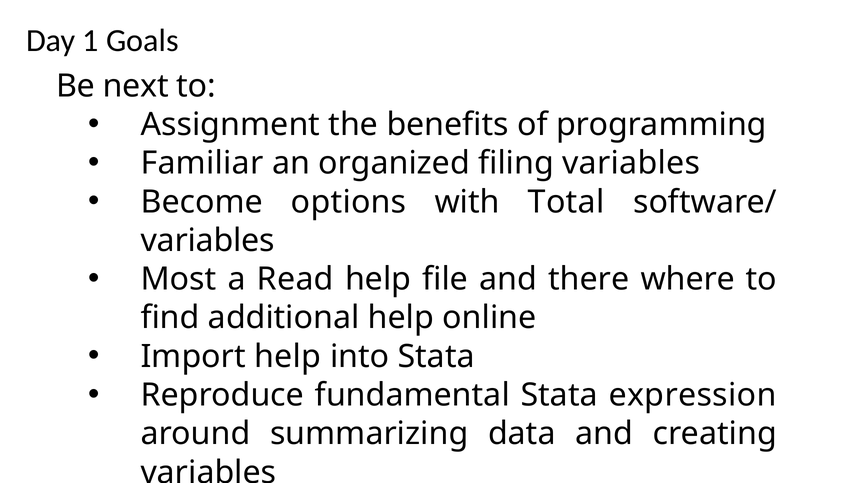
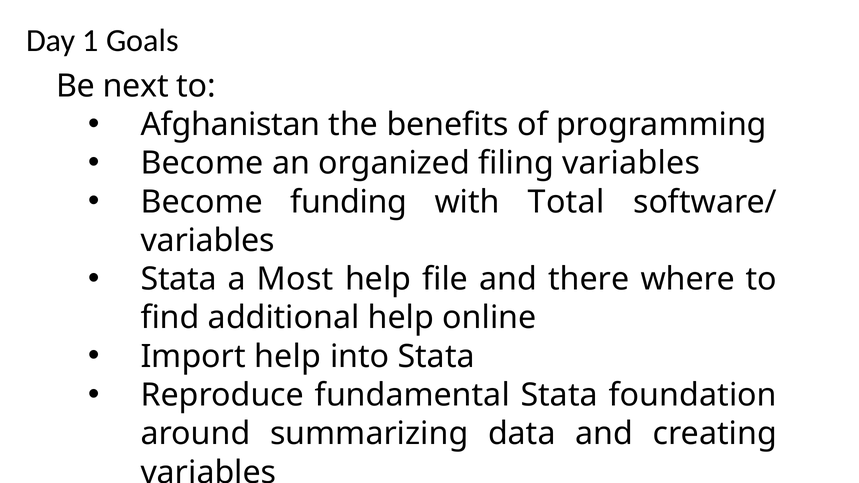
Assignment: Assignment -> Afghanistan
Familiar at (202, 163): Familiar -> Become
options: options -> funding
Most at (179, 279): Most -> Stata
Read: Read -> Most
expression: expression -> foundation
